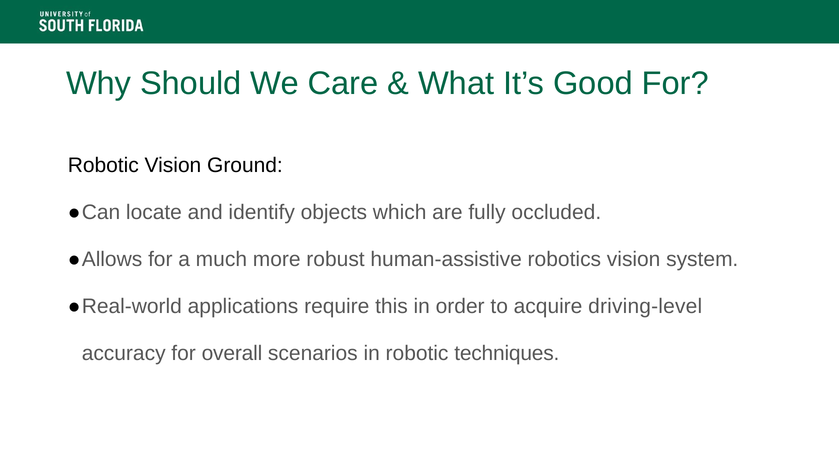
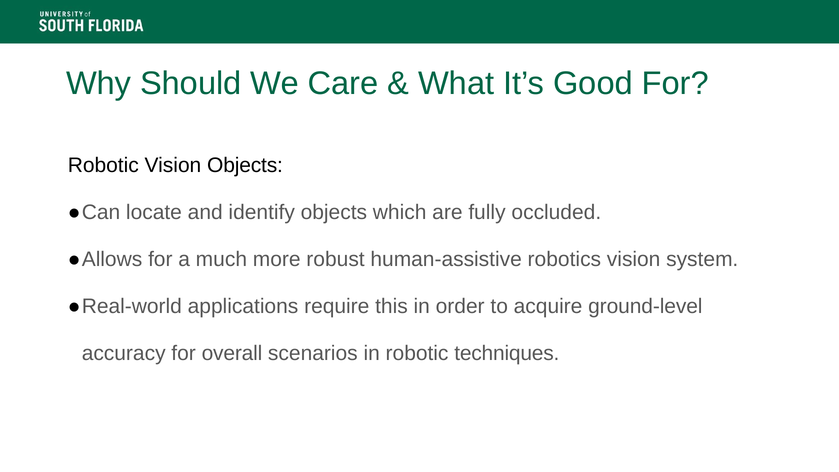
Vision Ground: Ground -> Objects
driving-level: driving-level -> ground-level
